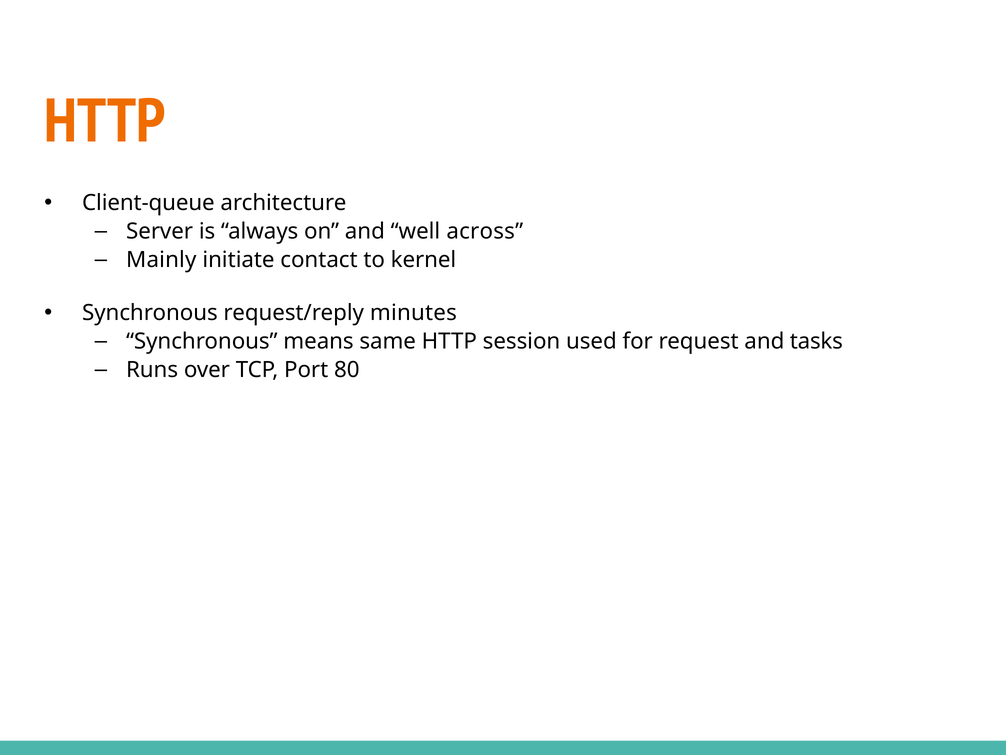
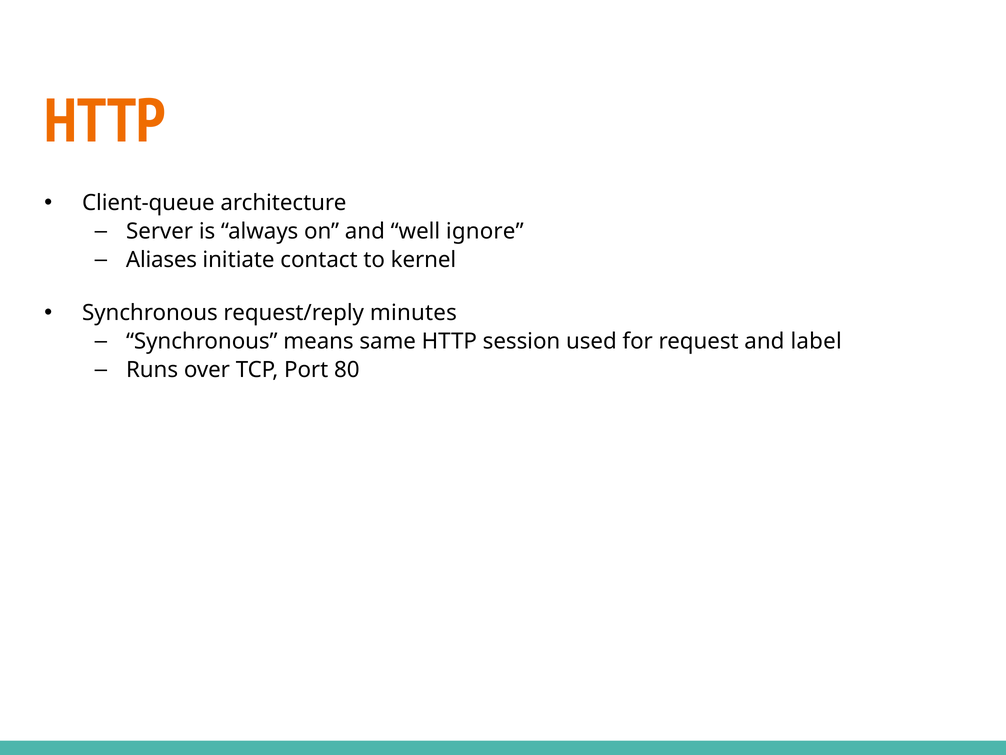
across: across -> ignore
Mainly: Mainly -> Aliases
tasks: tasks -> label
